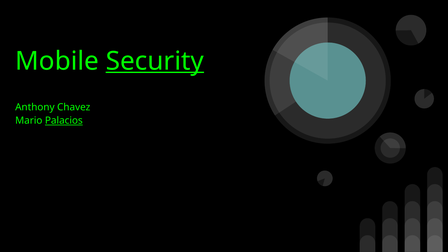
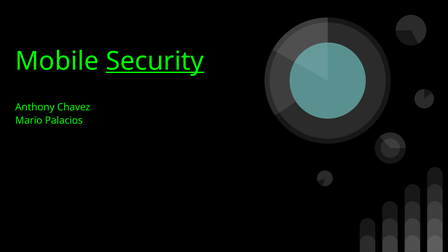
Palacios underline: present -> none
